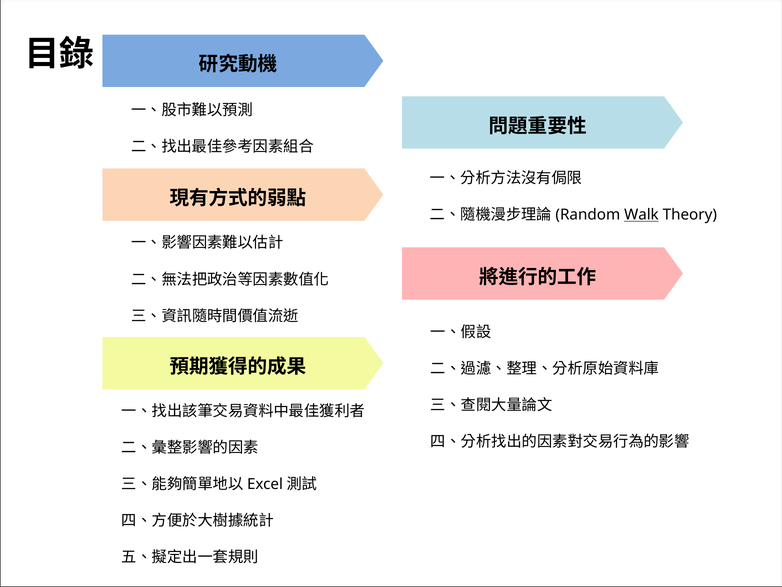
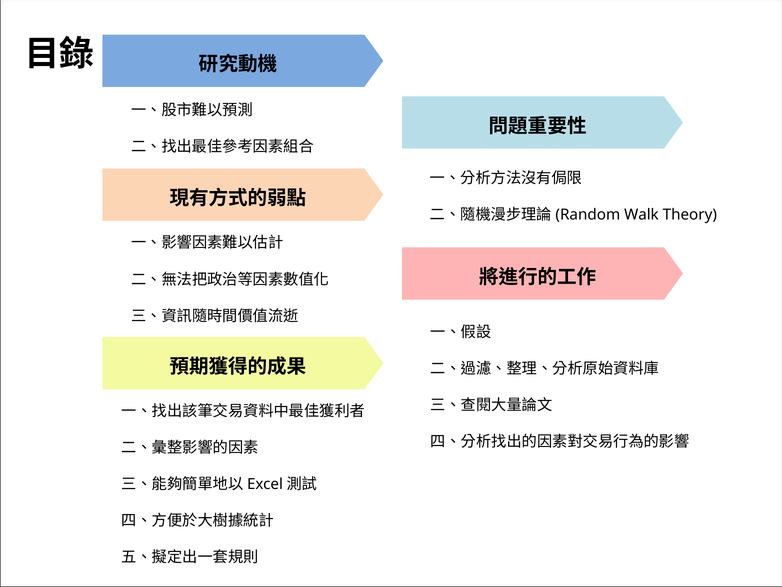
Walk underline: present -> none
